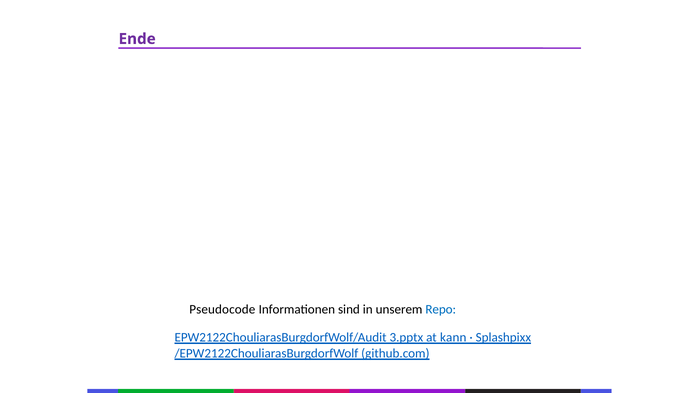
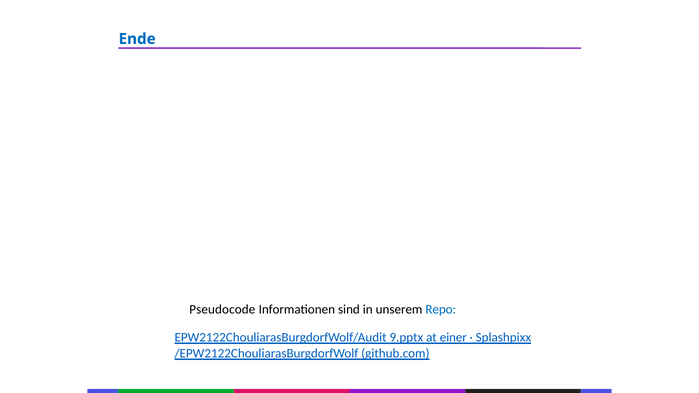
Ende colour: purple -> blue
3.pptx: 3.pptx -> 9.pptx
kann: kann -> einer
